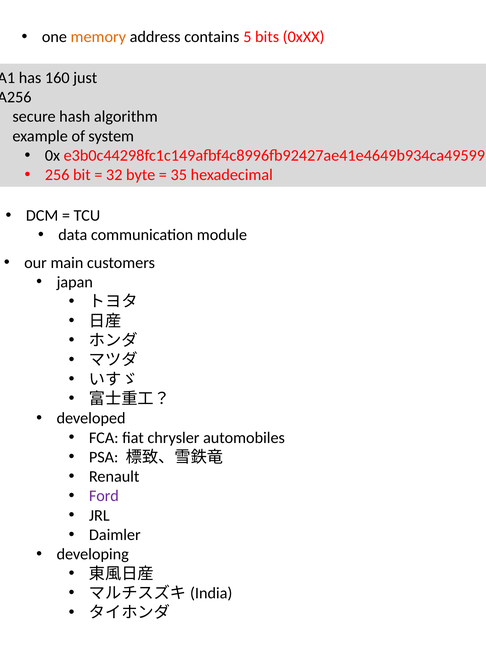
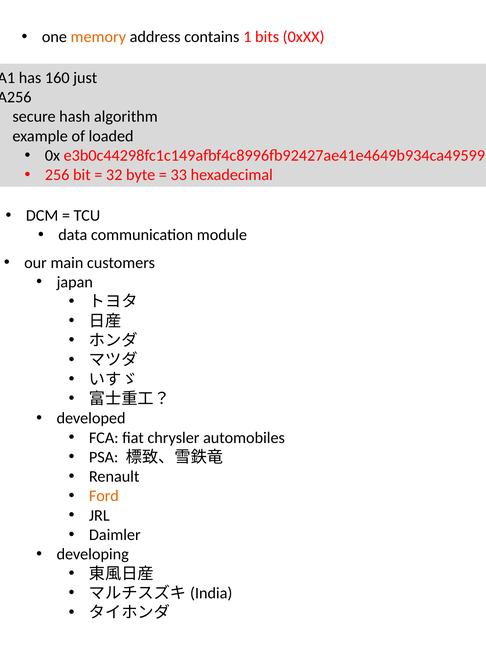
5: 5 -> 1
system: system -> loaded
35: 35 -> 33
Ford colour: purple -> orange
